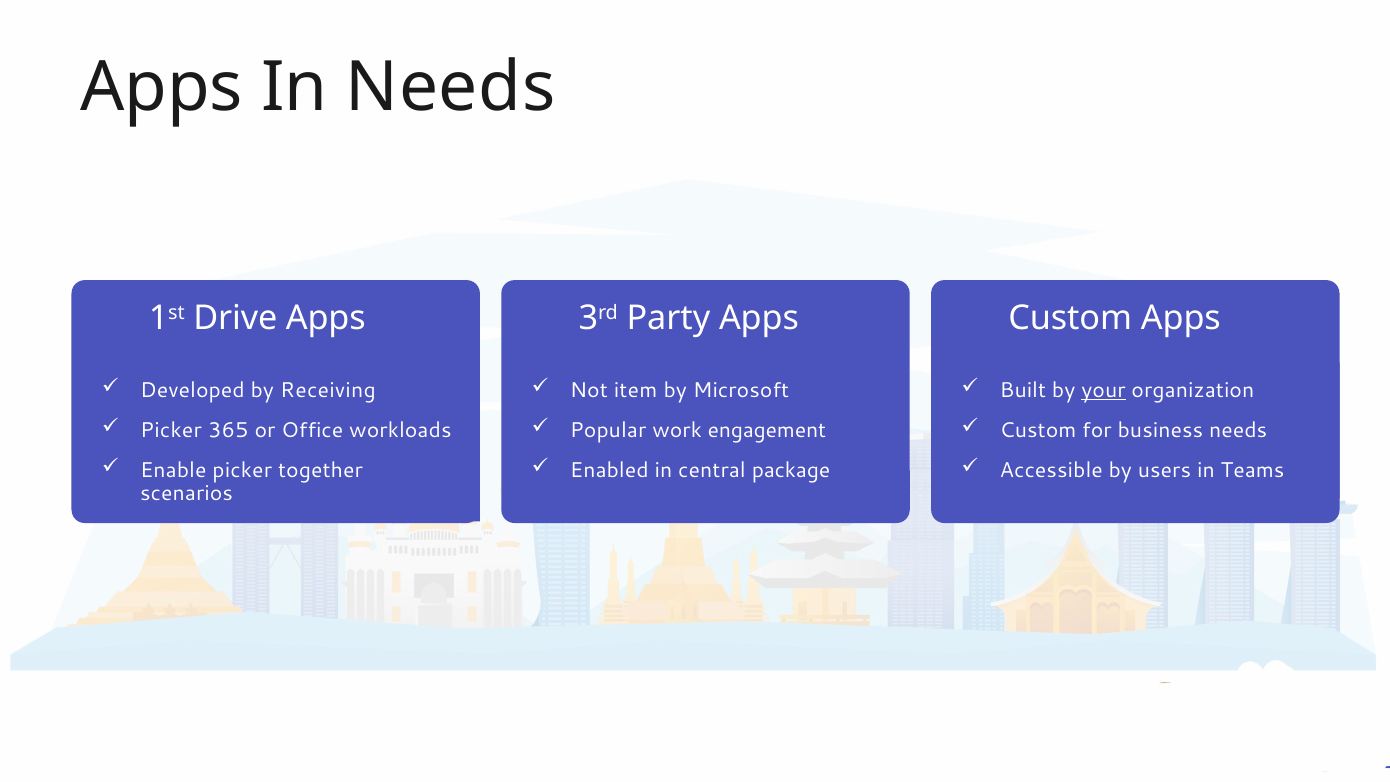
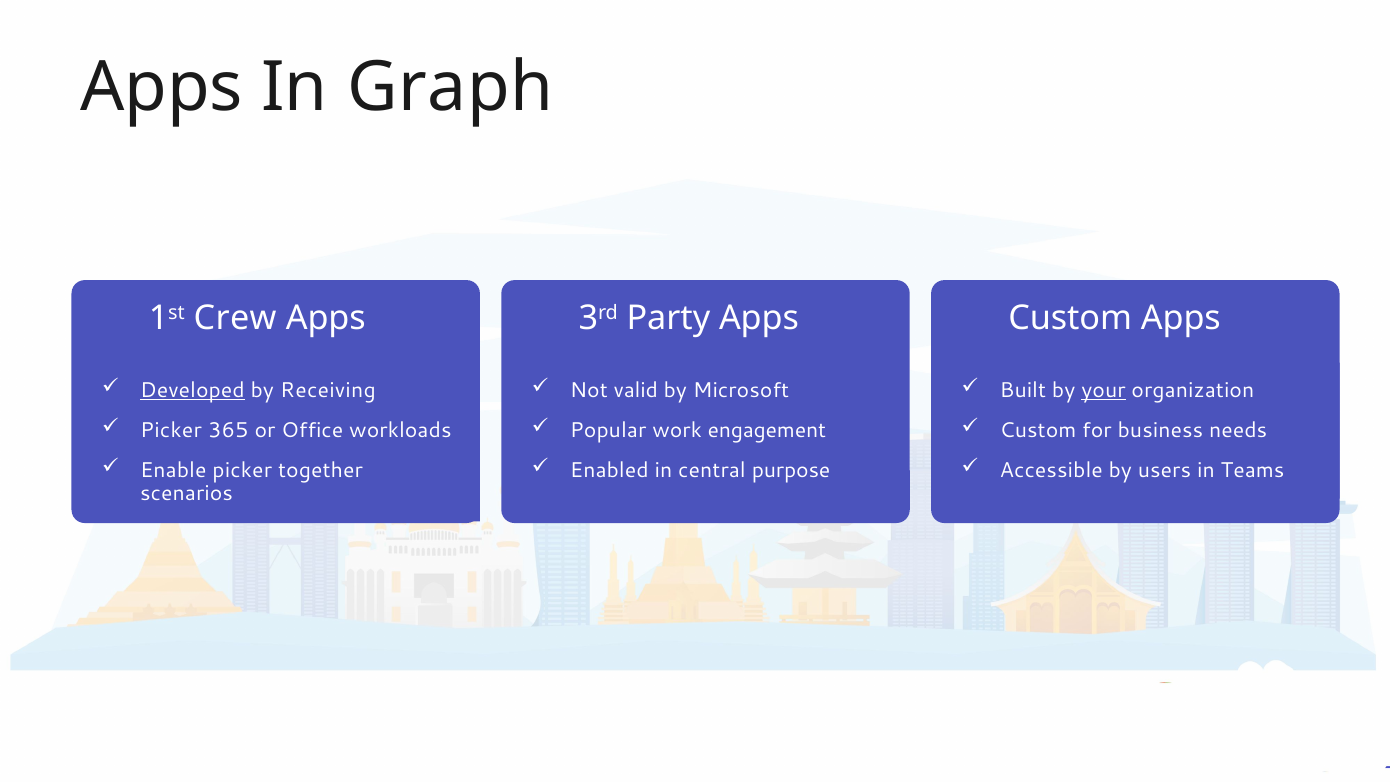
In Needs: Needs -> Graph
Drive: Drive -> Crew
Developed underline: none -> present
item: item -> valid
package: package -> purpose
